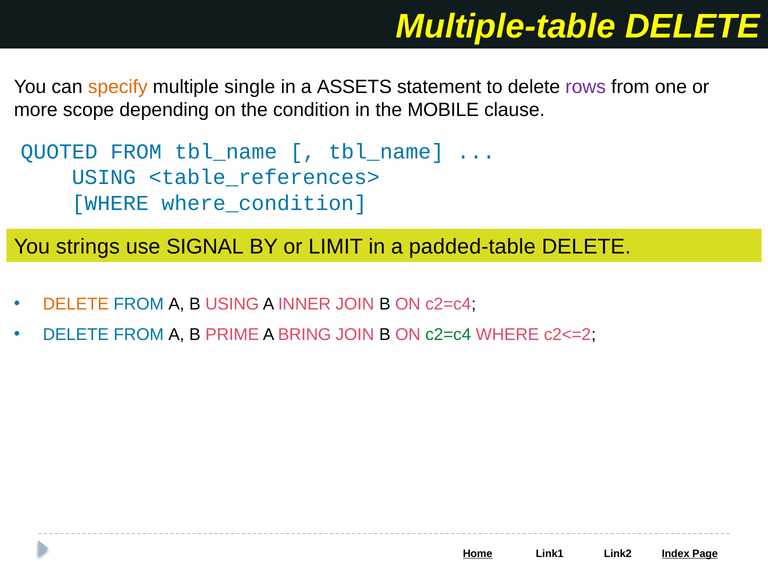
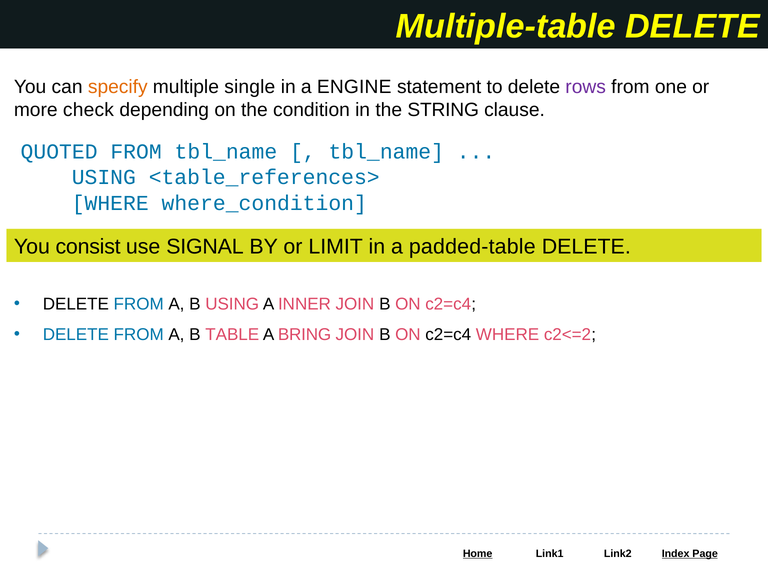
ASSETS: ASSETS -> ENGINE
scope: scope -> check
MOBILE: MOBILE -> STRING
strings: strings -> consist
DELETE at (76, 304) colour: orange -> black
PRIME: PRIME -> TABLE
c2=c4 at (448, 335) colour: green -> black
